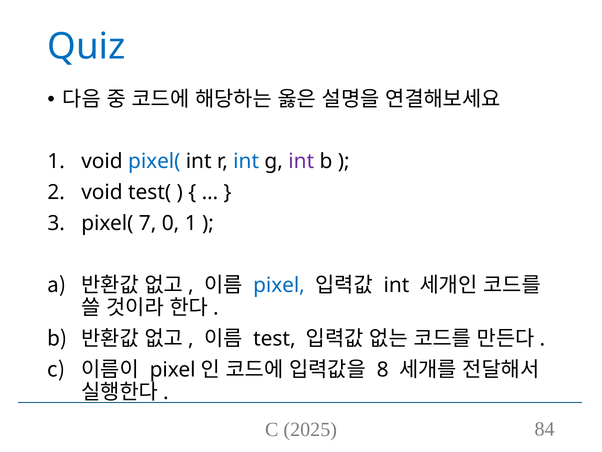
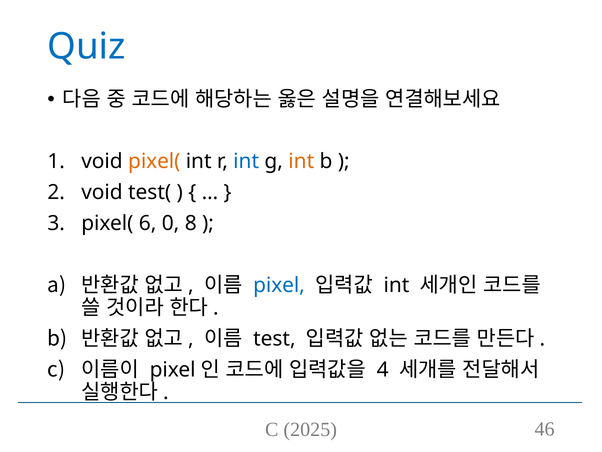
pixel( at (154, 161) colour: blue -> orange
int at (301, 161) colour: purple -> orange
7: 7 -> 6
0 1: 1 -> 8
8: 8 -> 4
84: 84 -> 46
